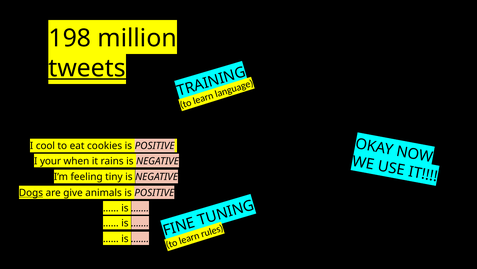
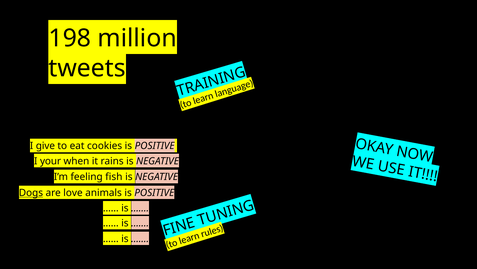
tweets underline: present -> none
cool: cool -> give
tiny: tiny -> fish
give: give -> love
